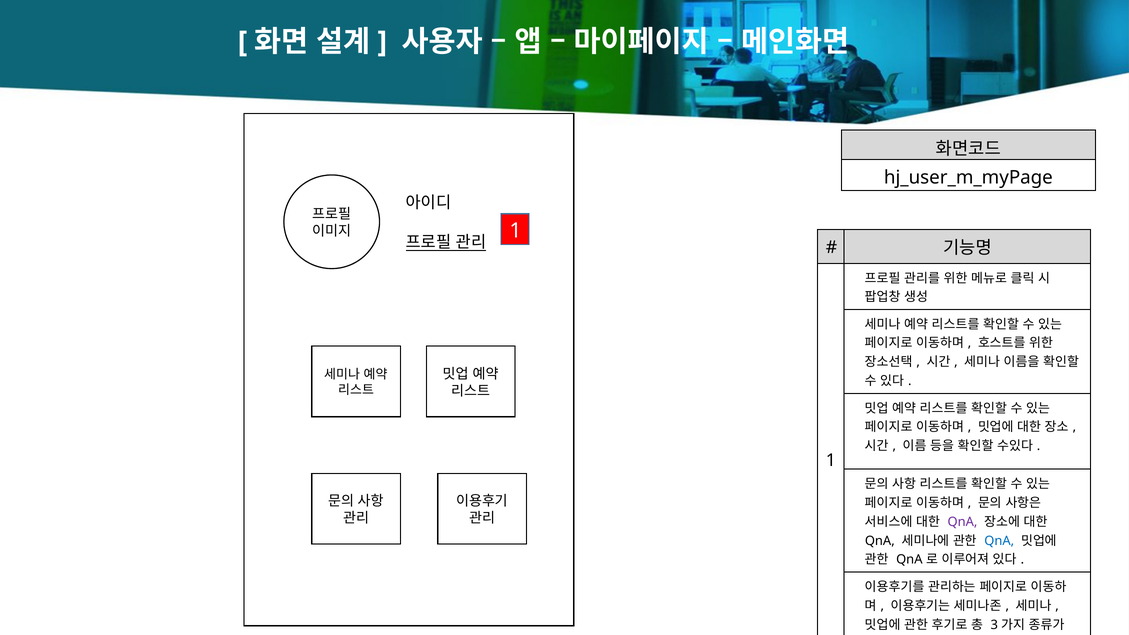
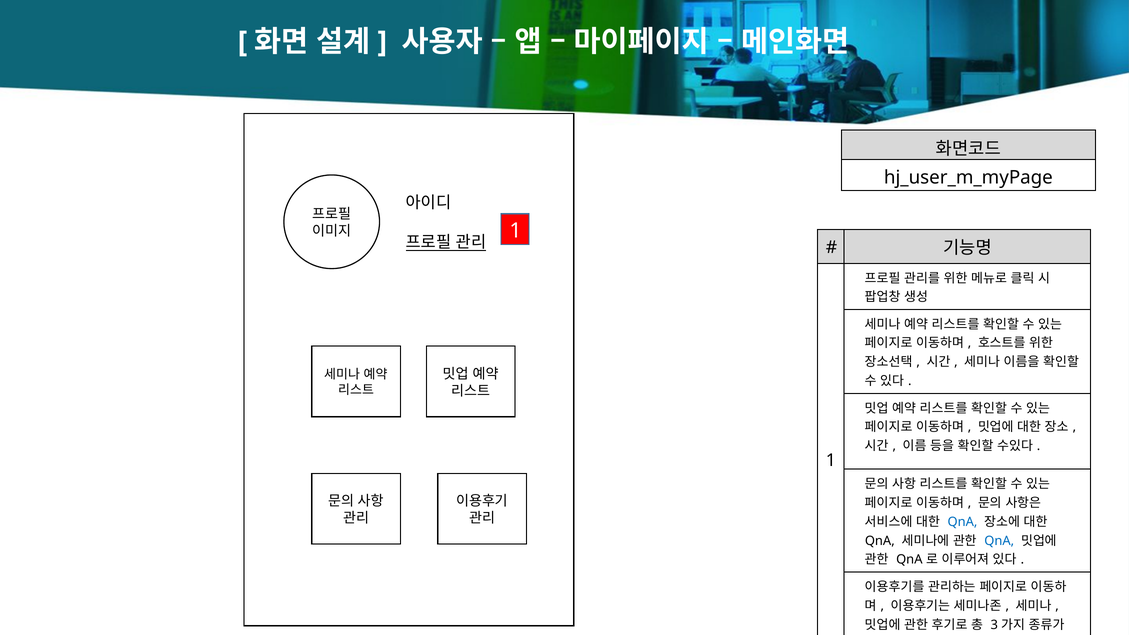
QnA at (962, 522) colour: purple -> blue
